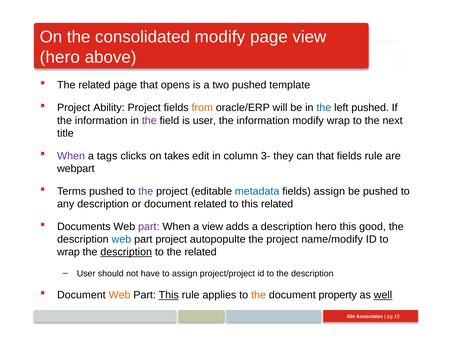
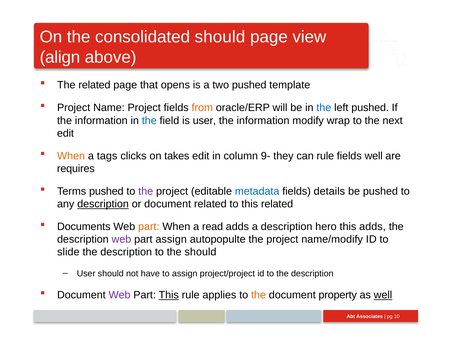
consolidated modify: modify -> should
hero at (60, 57): hero -> align
Ability: Ability -> Name
the at (149, 121) colour: purple -> blue
title at (65, 133): title -> edit
When at (71, 156) colour: purple -> orange
3-: 3- -> 9-
can that: that -> rule
fields rule: rule -> well
webpart: webpart -> requires
fields assign: assign -> details
description at (103, 204) underline: none -> present
part at (149, 227) colour: purple -> orange
a view: view -> read
this good: good -> adds
web at (121, 240) colour: blue -> purple
part project: project -> assign
wrap at (68, 252): wrap -> slide
description at (126, 252) underline: present -> none
to the related: related -> should
Web at (120, 295) colour: orange -> purple
